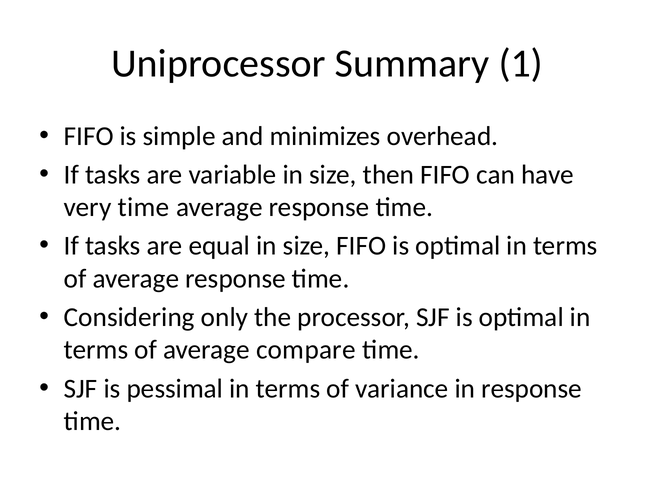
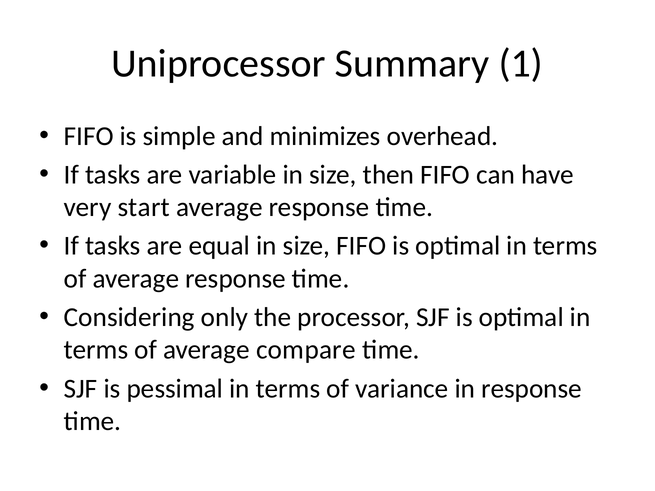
very time: time -> start
